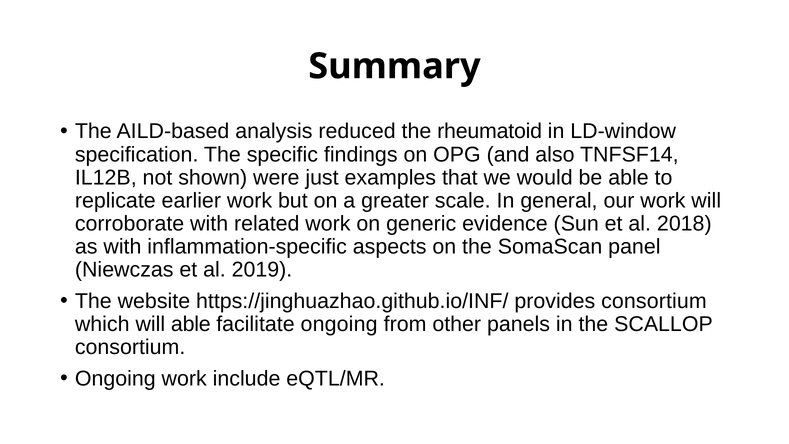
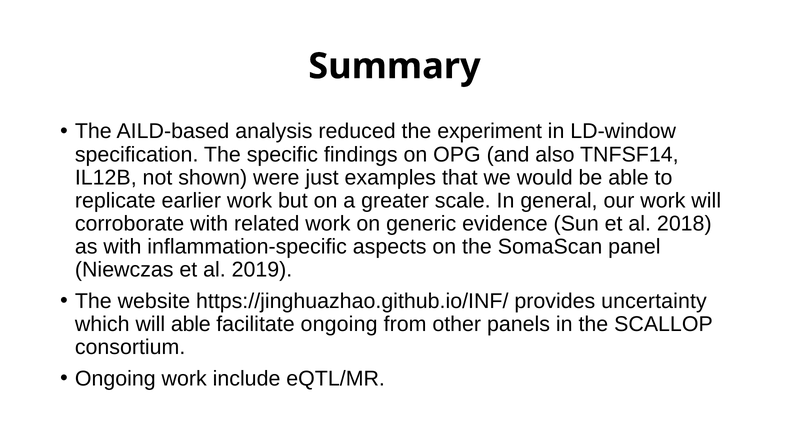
rheumatoid: rheumatoid -> experiment
provides consortium: consortium -> uncertainty
